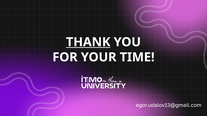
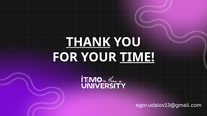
TIME underline: none -> present
